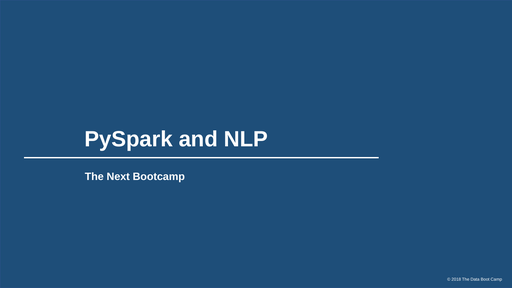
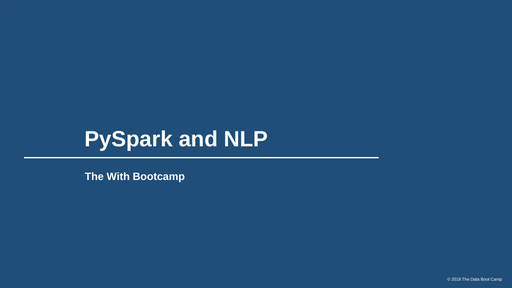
Next: Next -> With
